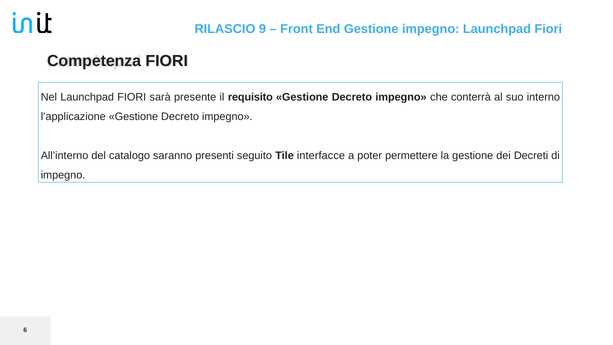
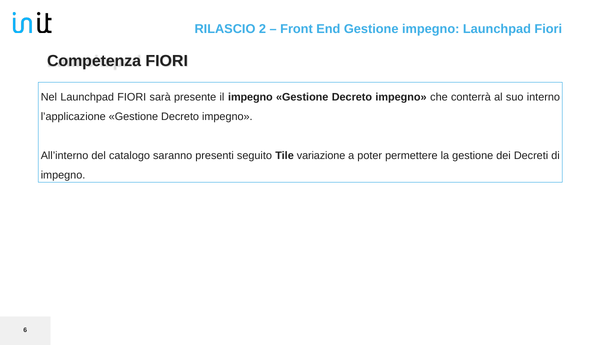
9: 9 -> 2
il requisito: requisito -> impegno
interfacce: interfacce -> variazione
